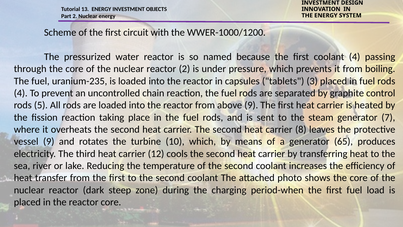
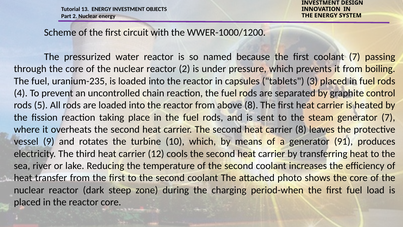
coolant 4: 4 -> 7
above 9: 9 -> 8
65: 65 -> 91
